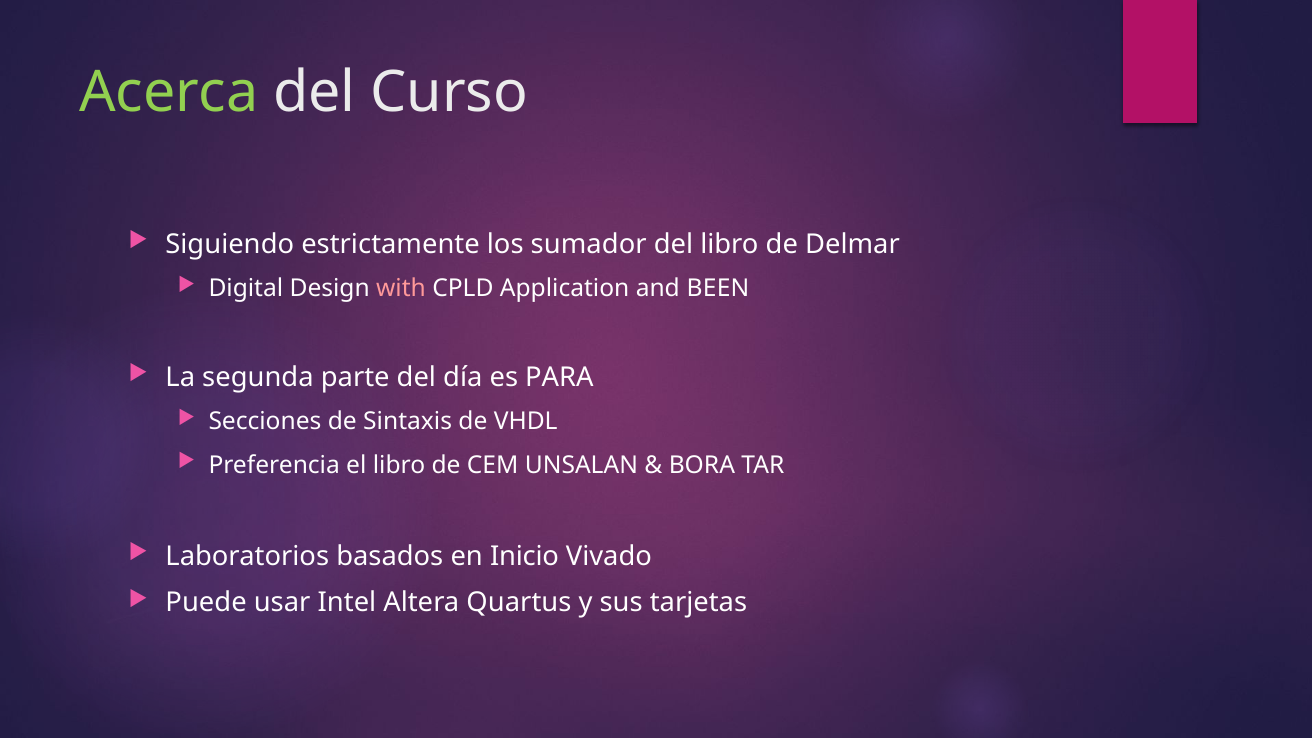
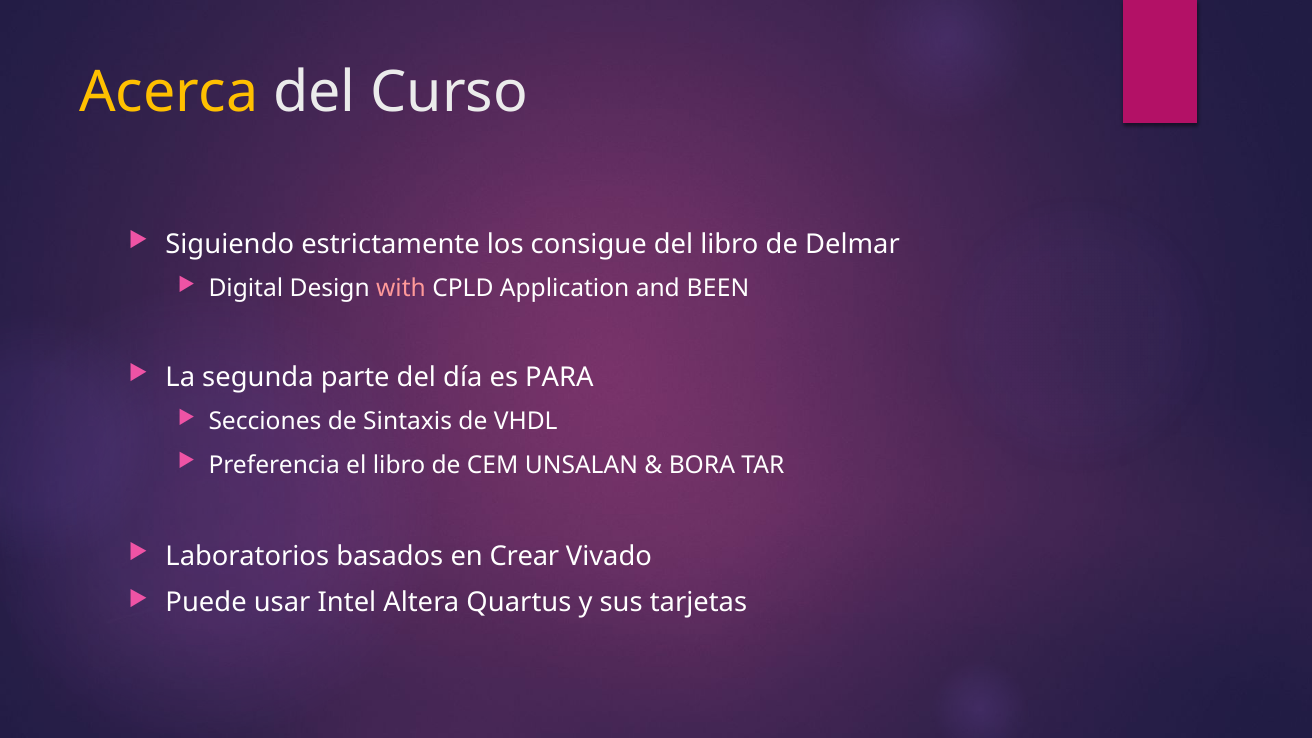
Acerca colour: light green -> yellow
sumador: sumador -> consigue
Inicio: Inicio -> Crear
